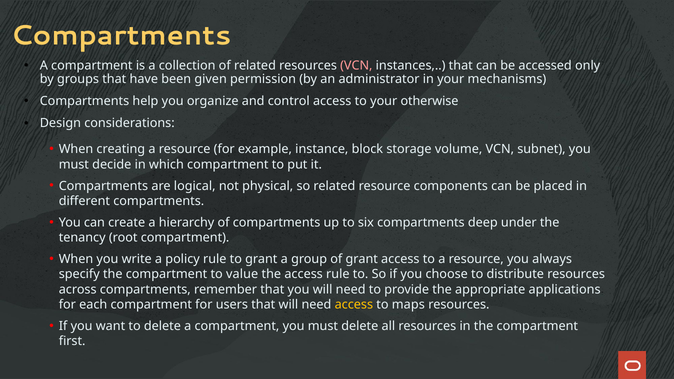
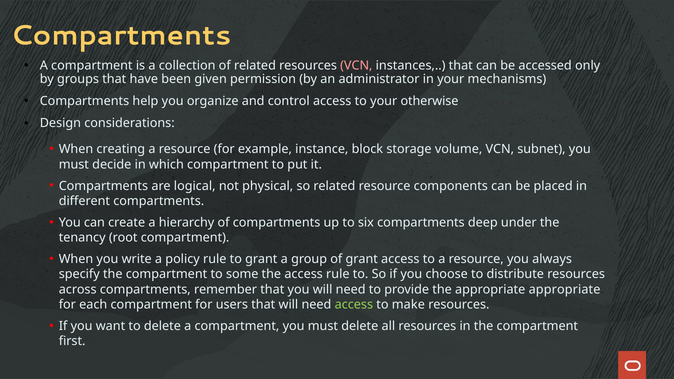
value: value -> some
appropriate applications: applications -> appropriate
access at (354, 305) colour: yellow -> light green
maps: maps -> make
